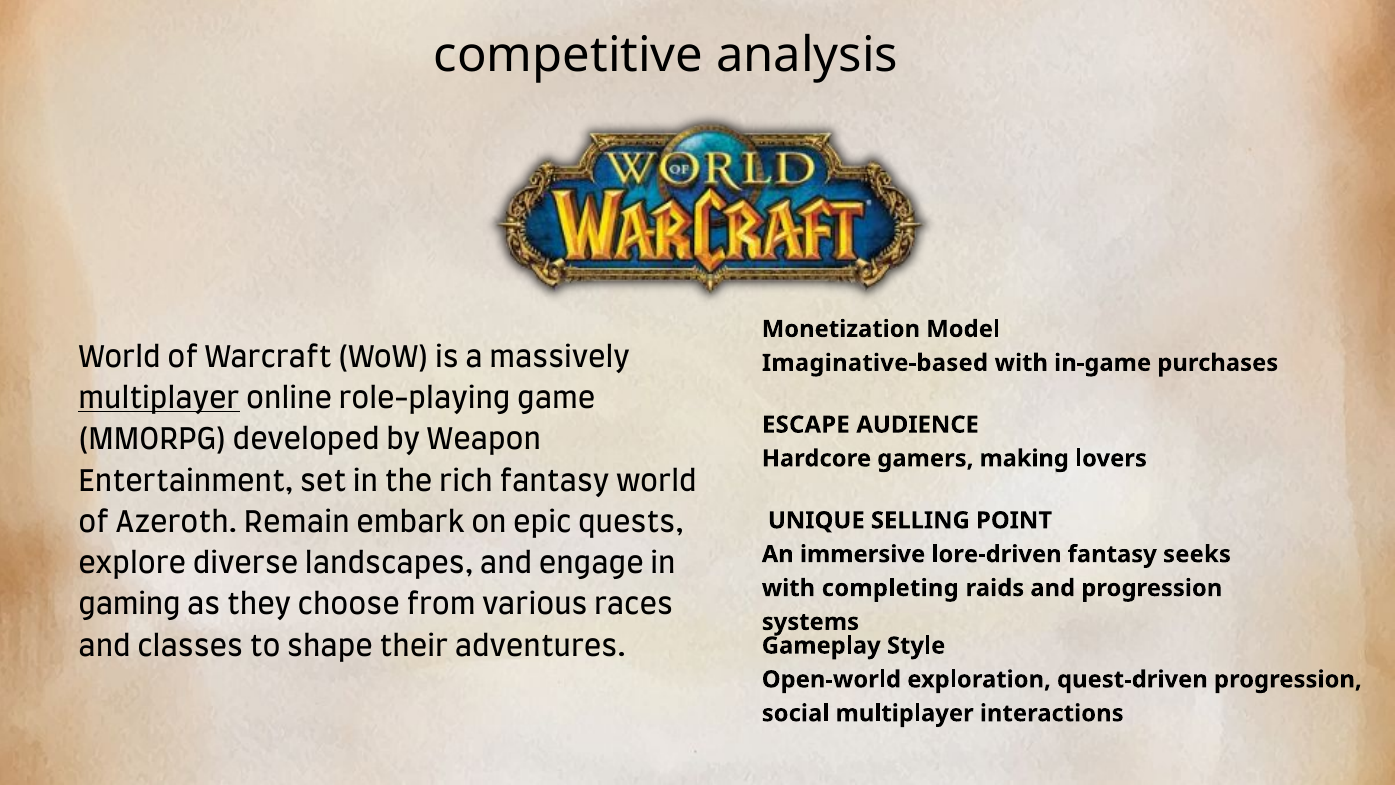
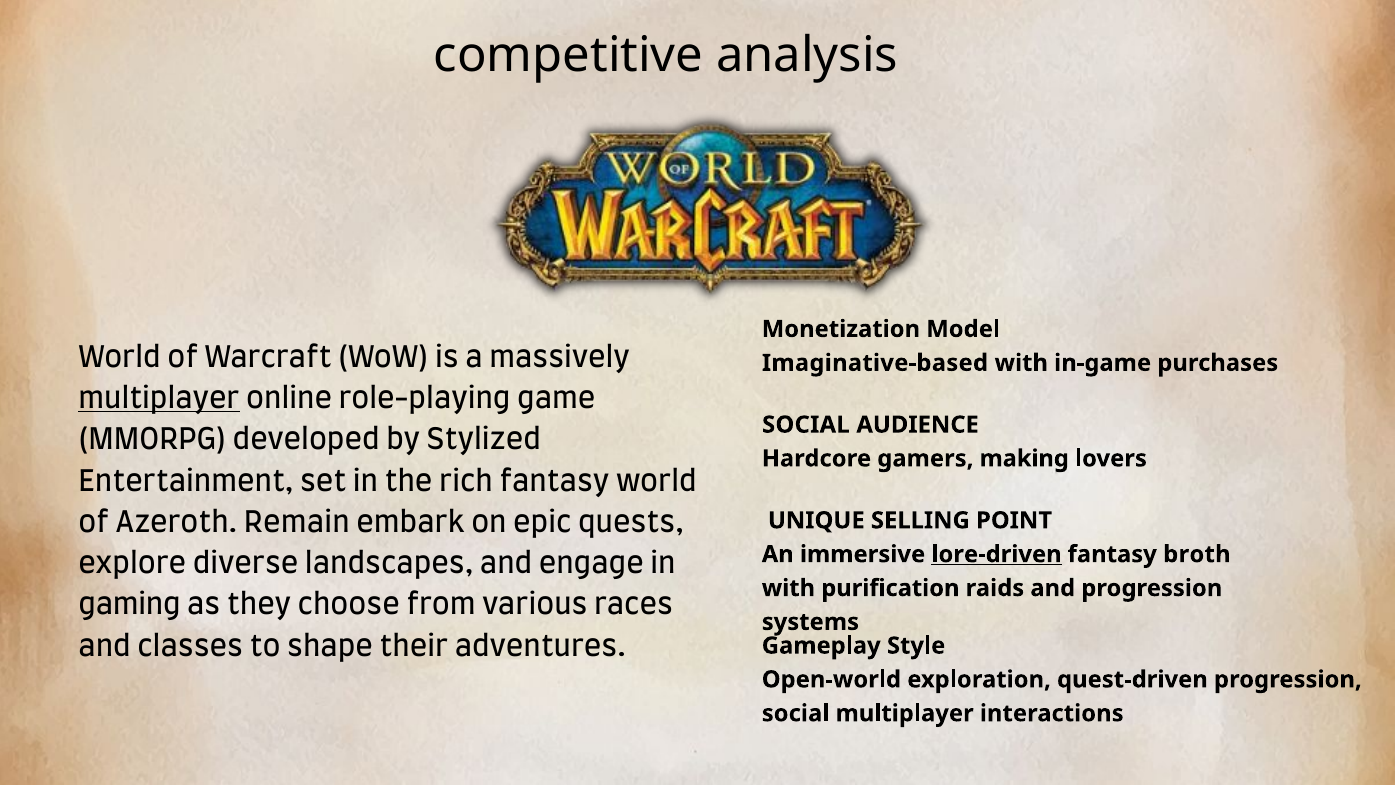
ESCAPE at (806, 425): ESCAPE -> SOCIAL
Weapon: Weapon -> Stylized
lore-driven underline: none -> present
seeks: seeks -> broth
completing: completing -> purification
